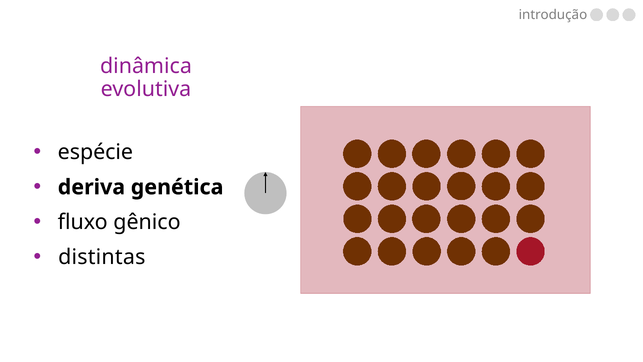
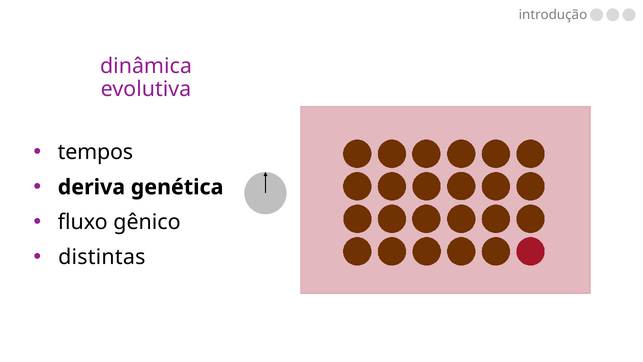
espécie: espécie -> tempos
